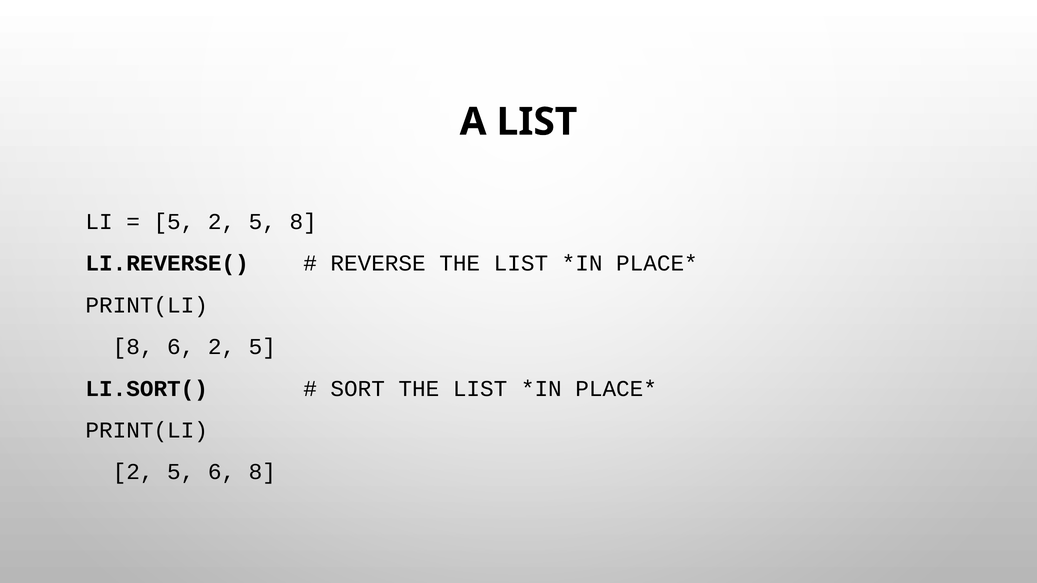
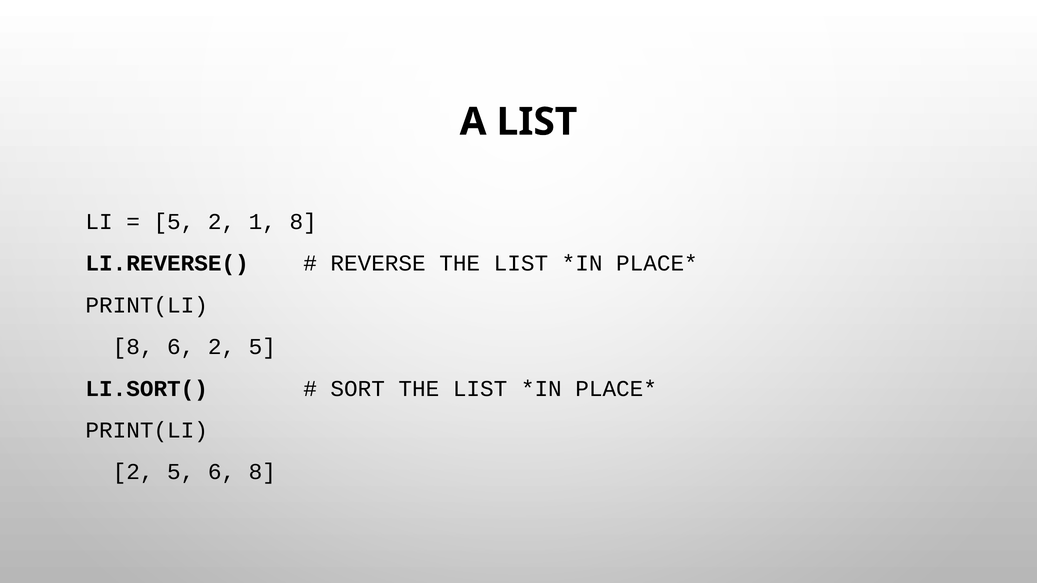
5 2 5: 5 -> 1
